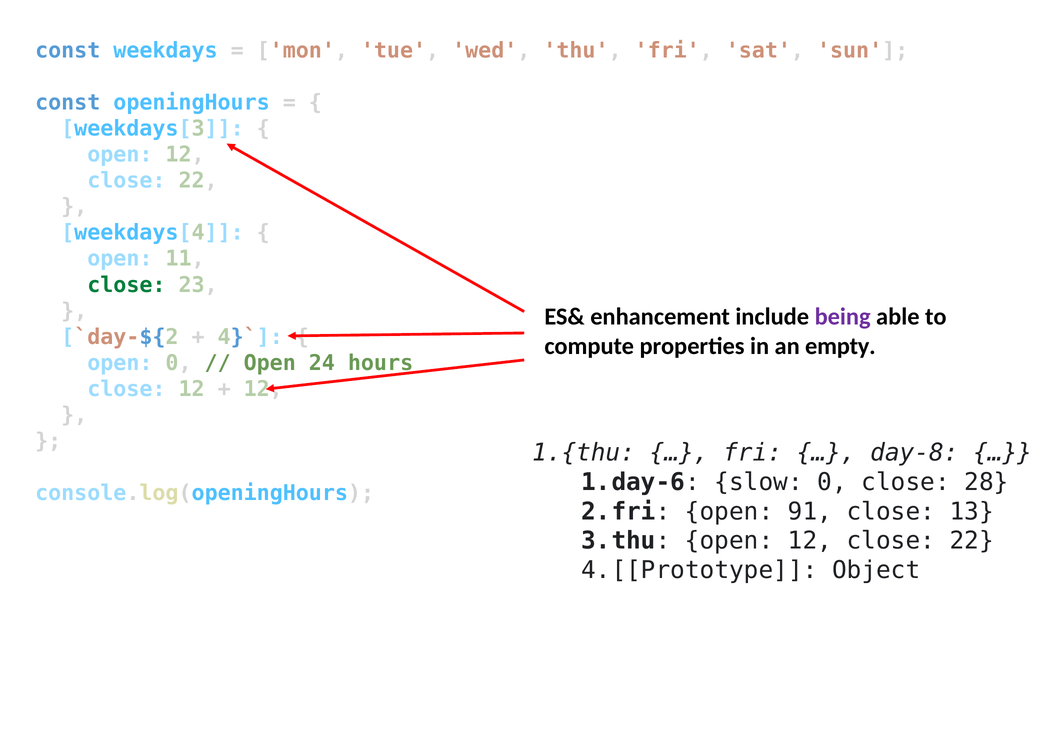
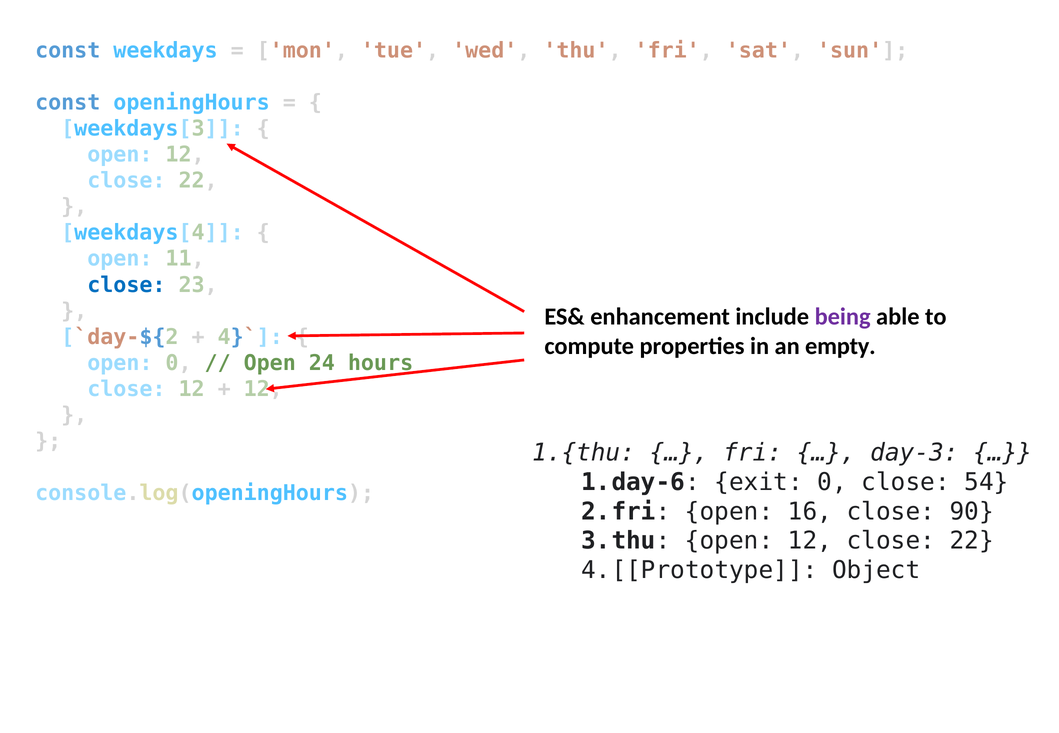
close at (126, 285) colour: green -> blue
day-8: day-8 -> day-3
slow: slow -> exit
28: 28 -> 54
91: 91 -> 16
13: 13 -> 90
